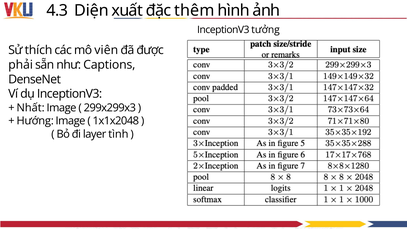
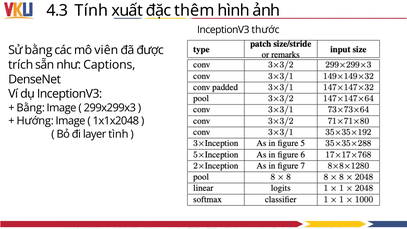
Diện: Diện -> Tính
tưởng: tưởng -> thước
Sử thích: thích -> bằng
phải: phải -> trích
Nhất at (31, 108): Nhất -> Bằng
